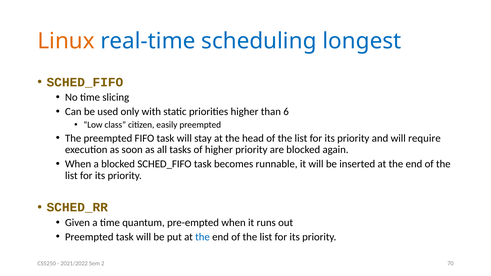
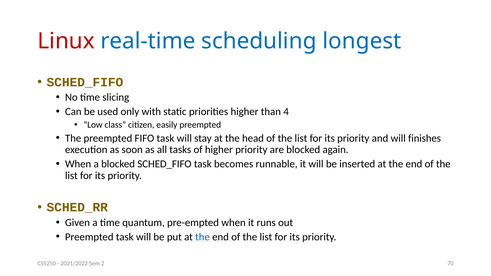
Linux colour: orange -> red
6: 6 -> 4
require: require -> finishes
